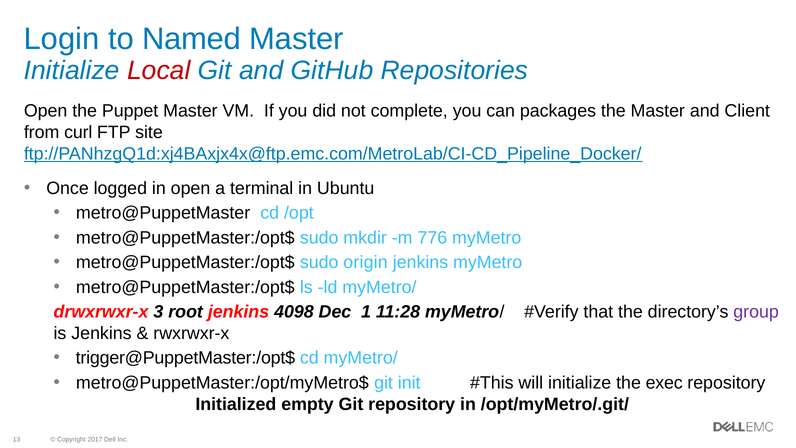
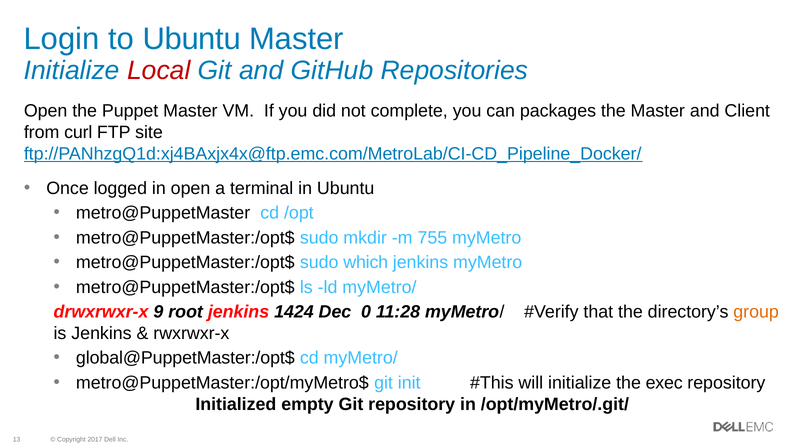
to Named: Named -> Ubuntu
776: 776 -> 755
origin: origin -> which
3: 3 -> 9
4098: 4098 -> 1424
1: 1 -> 0
group colour: purple -> orange
trigger@PuppetMaster:/opt$: trigger@PuppetMaster:/opt$ -> global@PuppetMaster:/opt$
